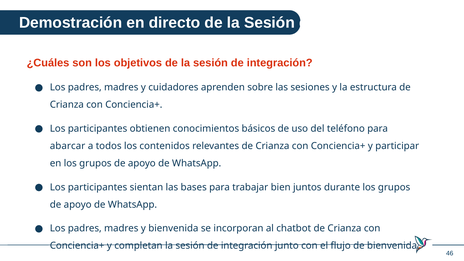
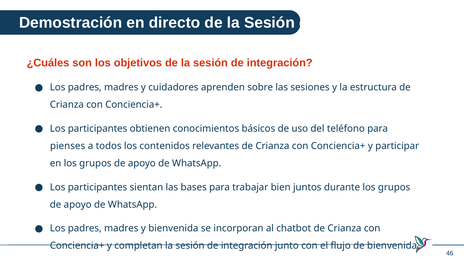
abarcar: abarcar -> pienses
